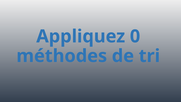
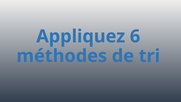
0: 0 -> 6
